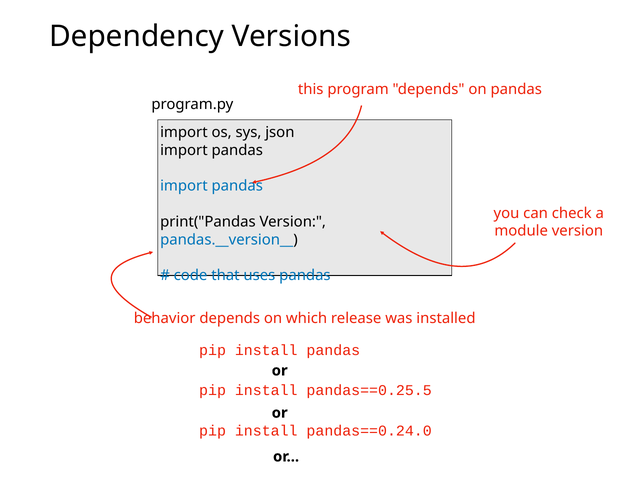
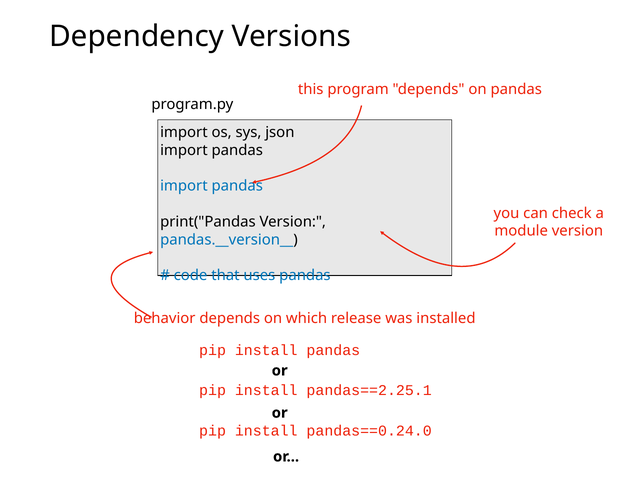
pandas==0.25.5: pandas==0.25.5 -> pandas==2.25.1
